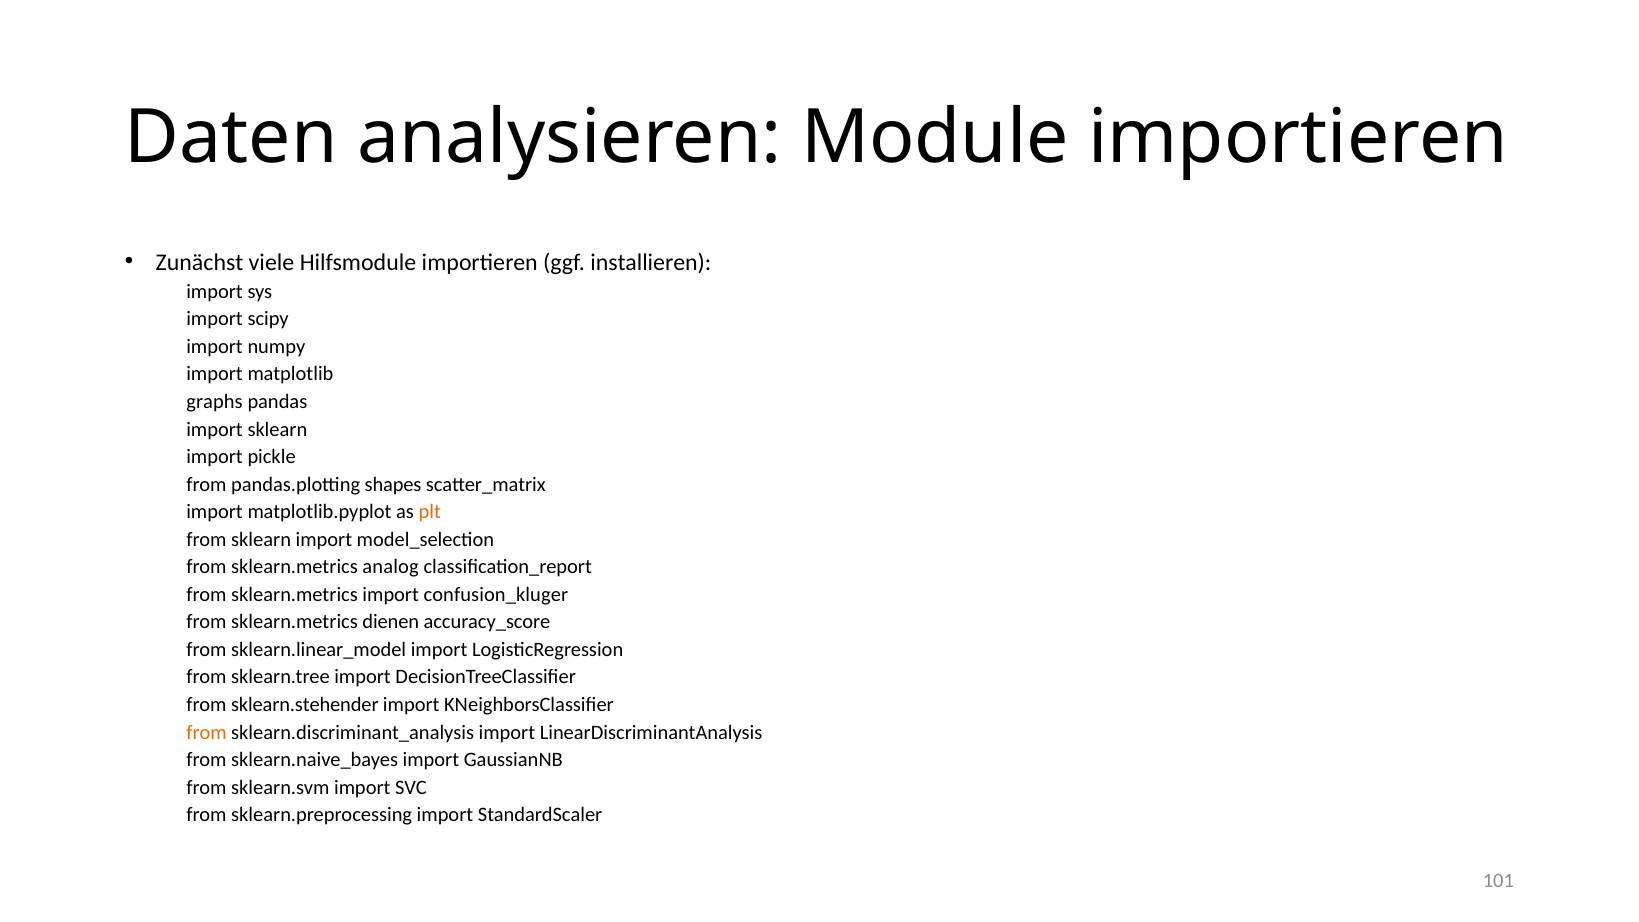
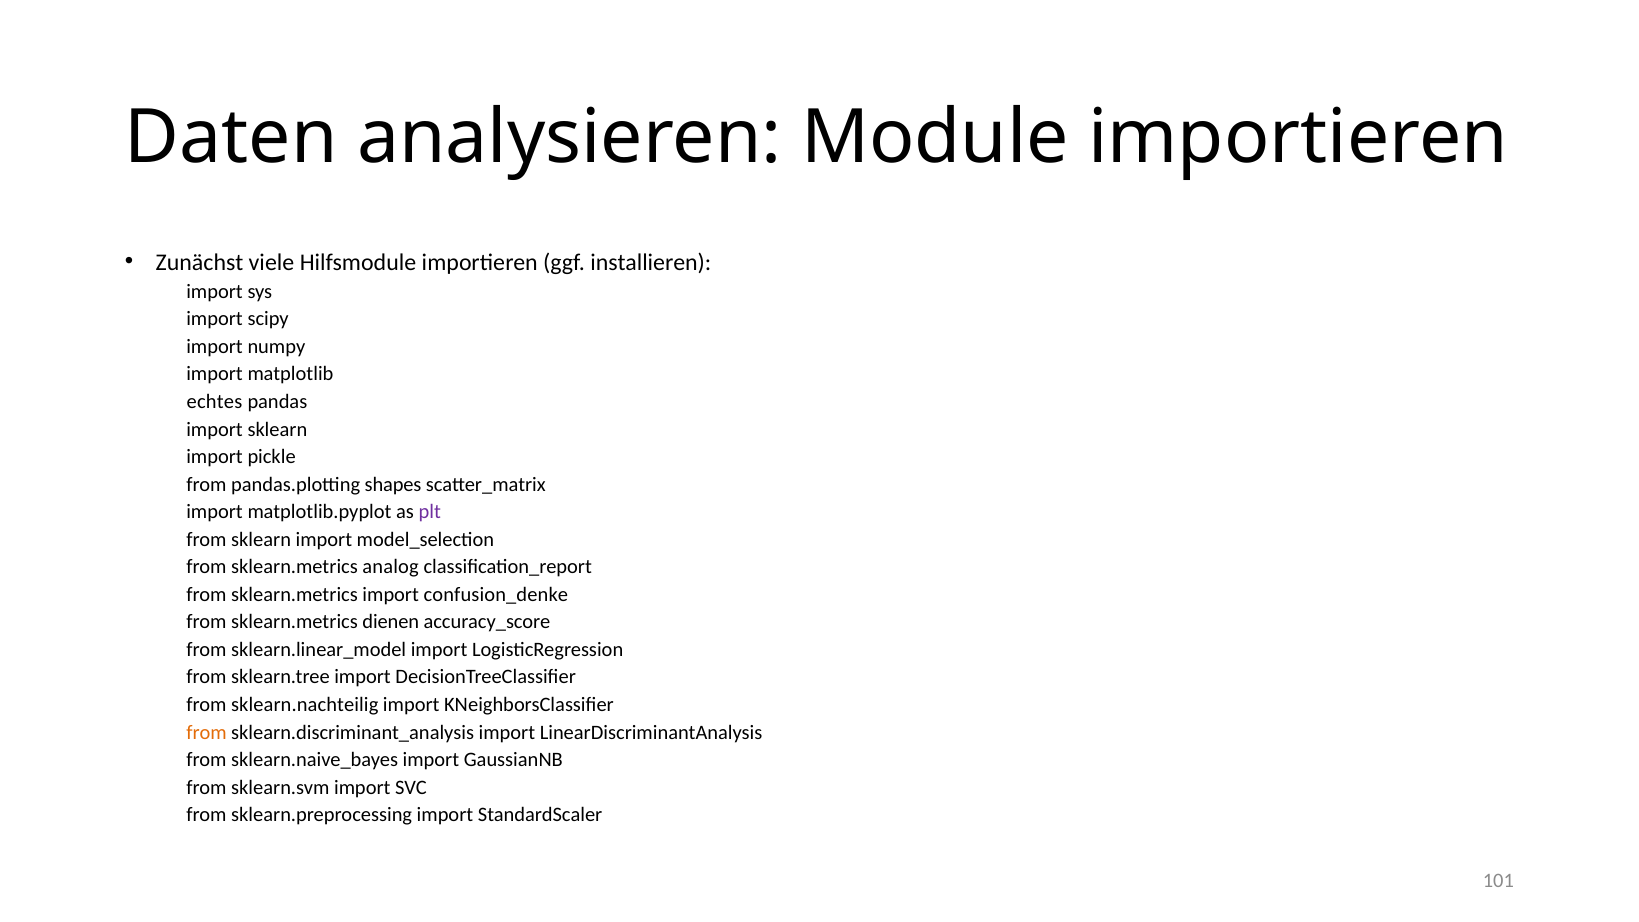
graphs: graphs -> echtes
plt colour: orange -> purple
confusion_kluger: confusion_kluger -> confusion_denke
sklearn.stehender: sklearn.stehender -> sklearn.nachteilig
